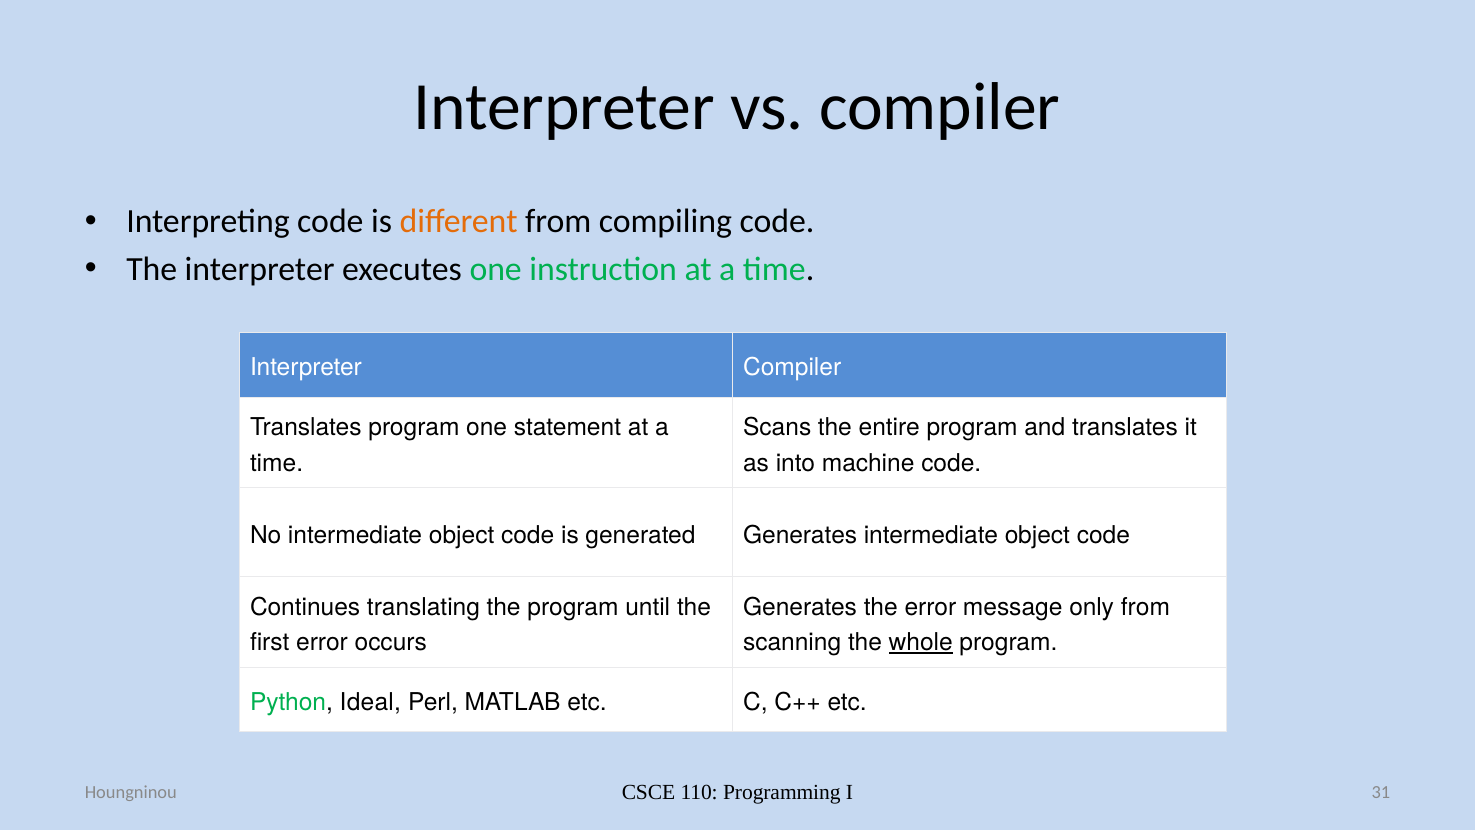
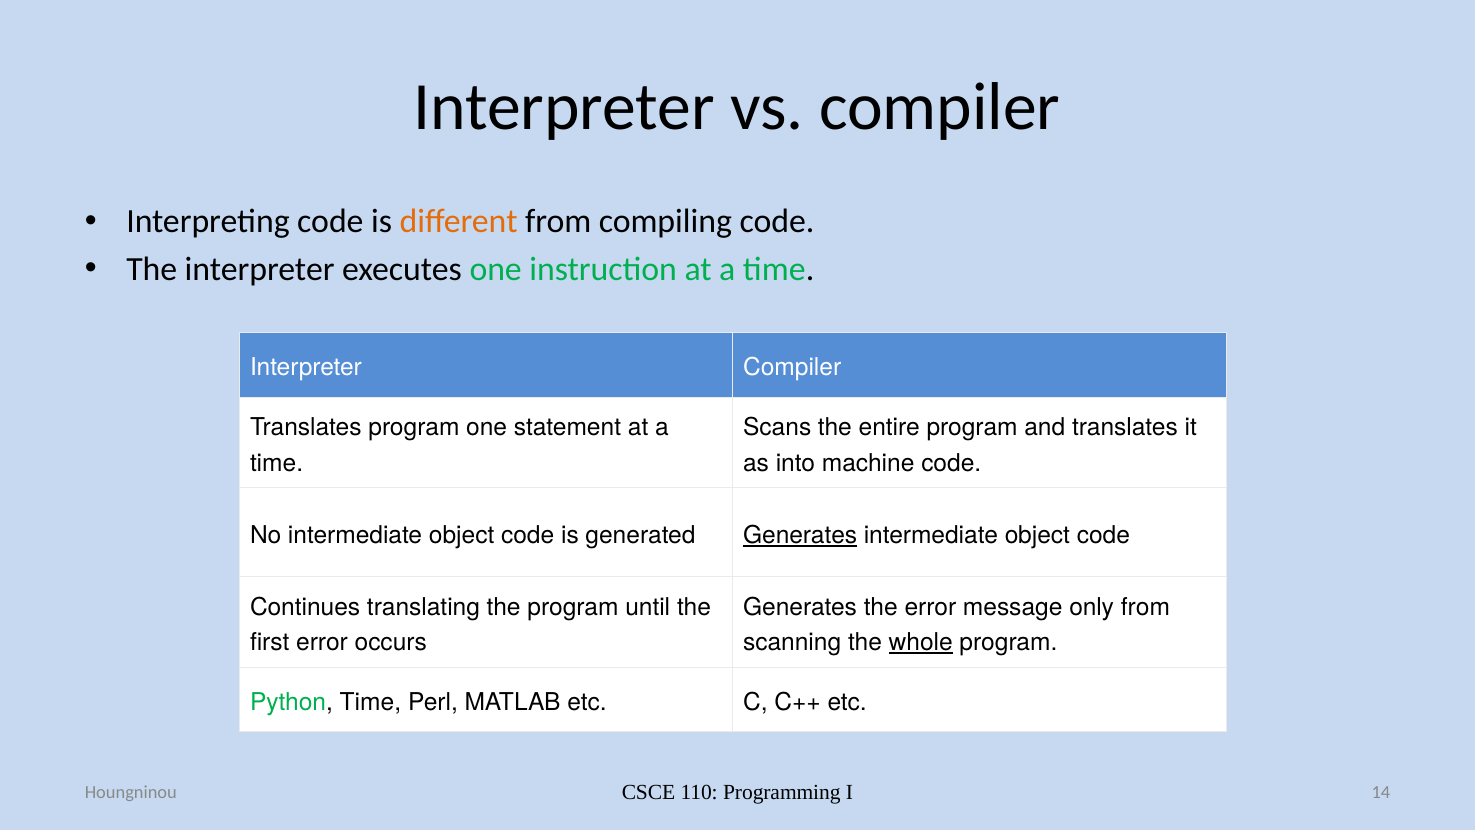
Generates at (800, 535) underline: none -> present
Python Ideal: Ideal -> Time
31: 31 -> 14
